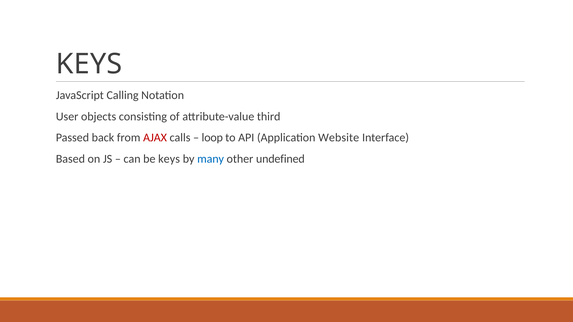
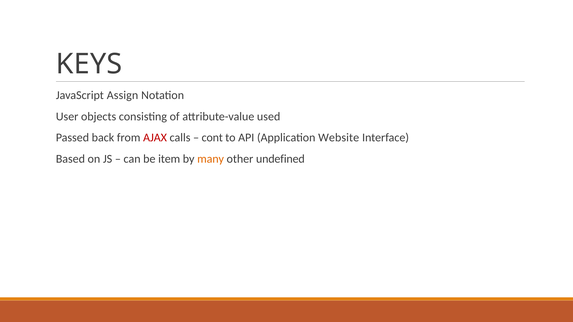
Calling: Calling -> Assign
third: third -> used
loop: loop -> cont
be keys: keys -> item
many colour: blue -> orange
